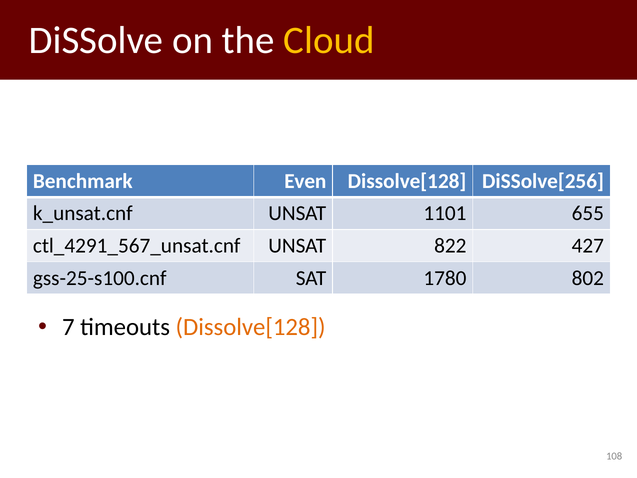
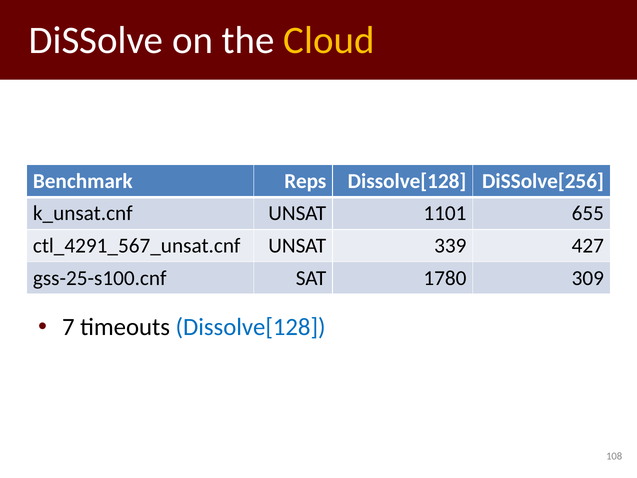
Even: Even -> Reps
822: 822 -> 339
802: 802 -> 309
Dissolve[128 at (251, 327) colour: orange -> blue
